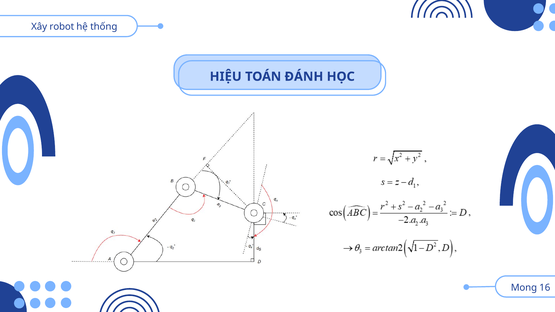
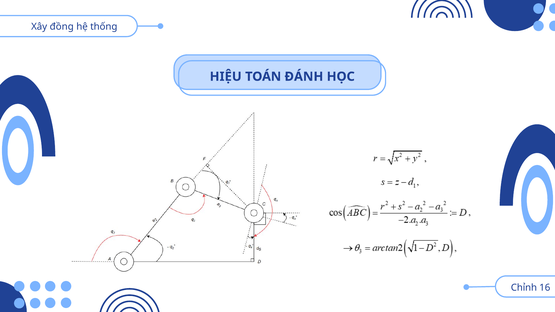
robot: robot -> đồng
Mong: Mong -> Chỉnh
